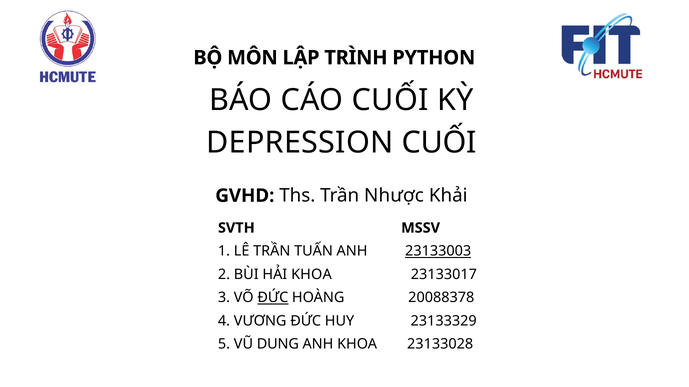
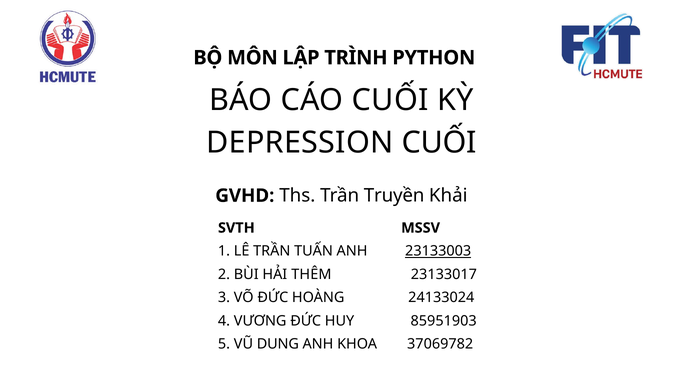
Nhược: Nhược -> Truyền
HẢI KHOA: KHOA -> THÊM
ĐỨC at (273, 298) underline: present -> none
20088378: 20088378 -> 24133024
23133329: 23133329 -> 85951903
23133028: 23133028 -> 37069782
